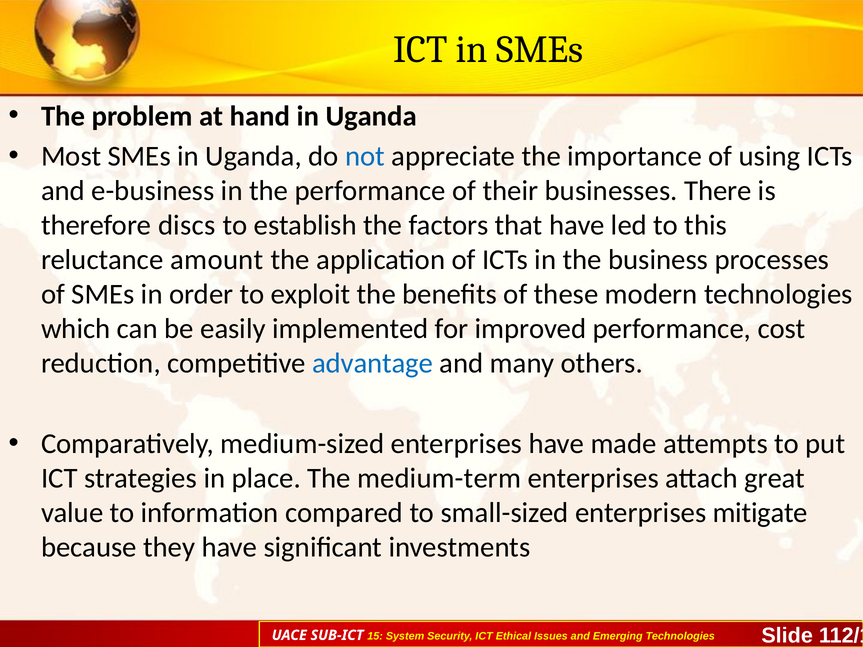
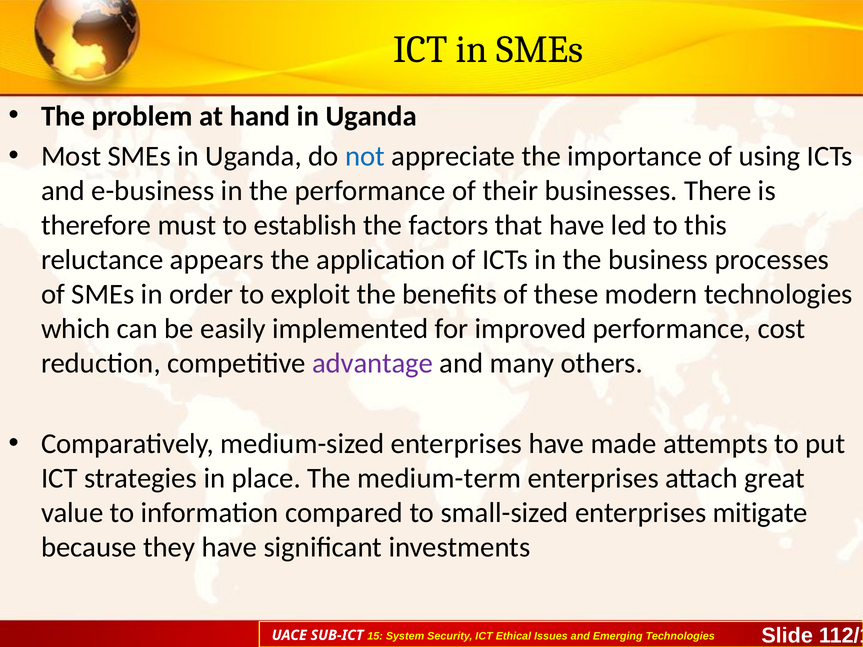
discs: discs -> must
amount: amount -> appears
advantage colour: blue -> purple
